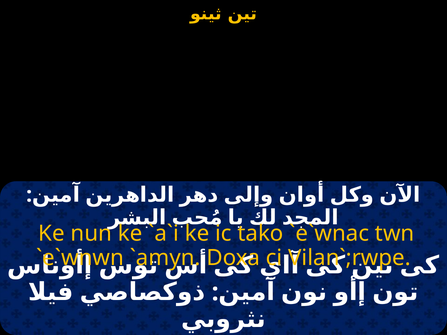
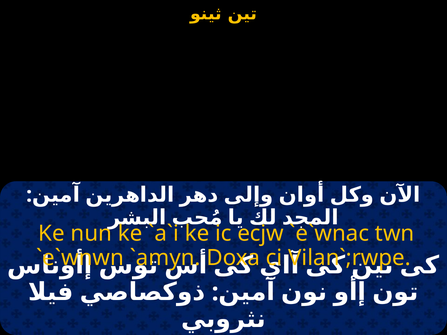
tako: tako -> ecjw
